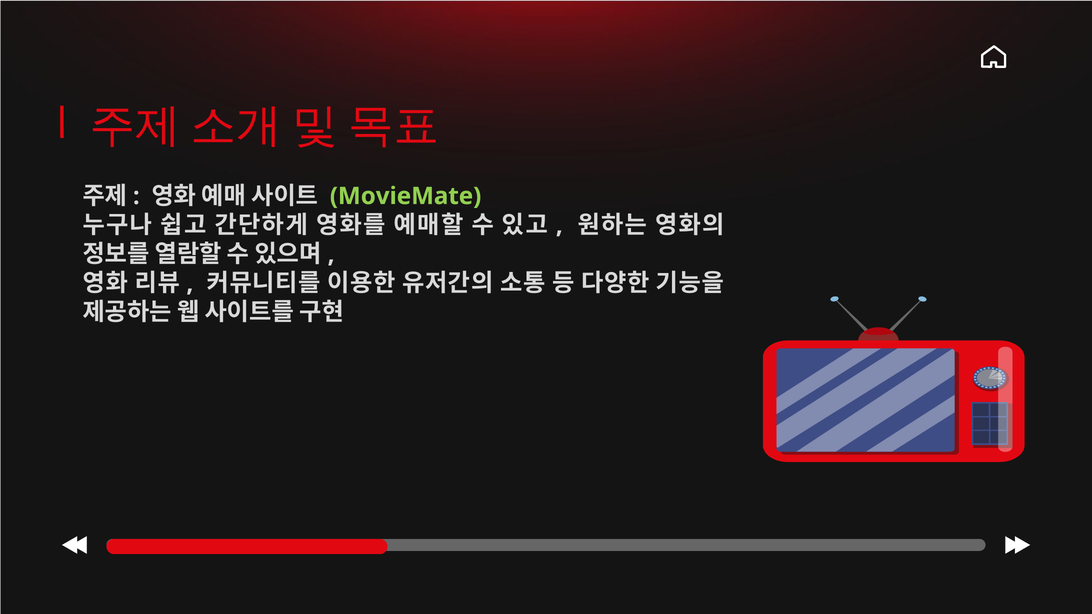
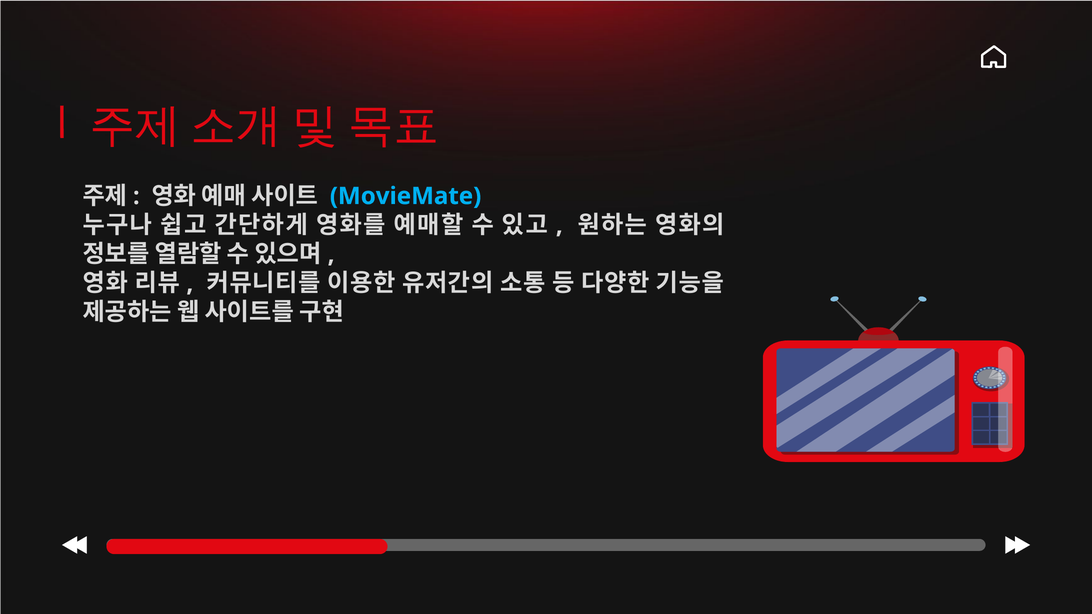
MovieMate colour: light green -> light blue
